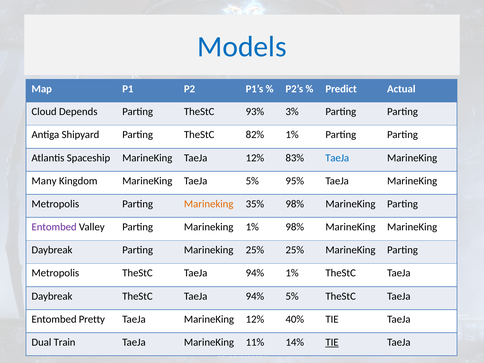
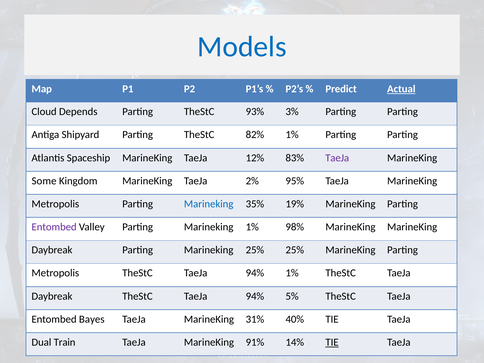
Actual underline: none -> present
TaeJa at (337, 158) colour: blue -> purple
Many: Many -> Some
TaeJa 5%: 5% -> 2%
Marineking at (209, 204) colour: orange -> blue
35% 98%: 98% -> 19%
Pretty: Pretty -> Bayes
MarineKing 12%: 12% -> 31%
11%: 11% -> 91%
